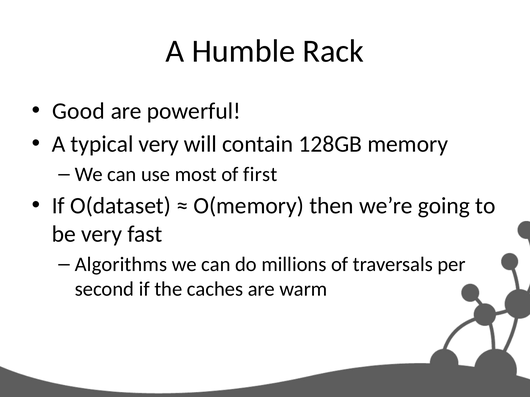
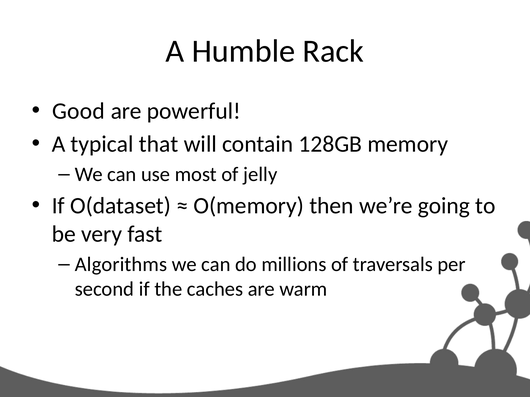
typical very: very -> that
first: first -> jelly
